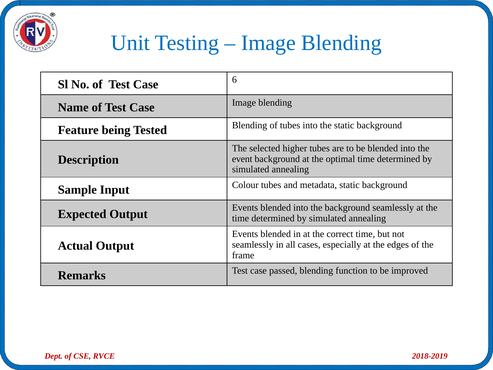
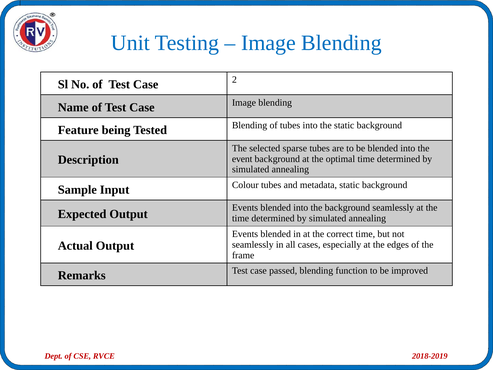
6: 6 -> 2
higher: higher -> sparse
